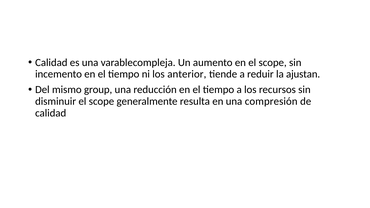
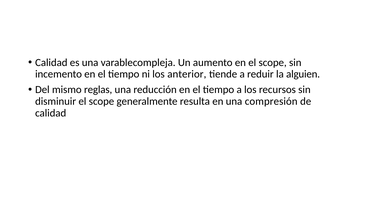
ajustan: ajustan -> alguien
group: group -> reglas
